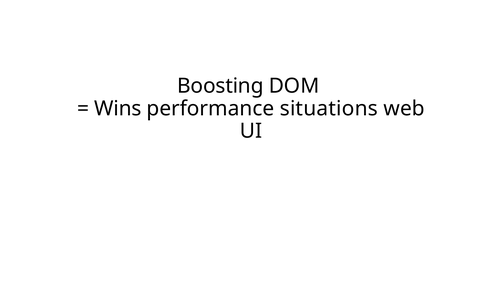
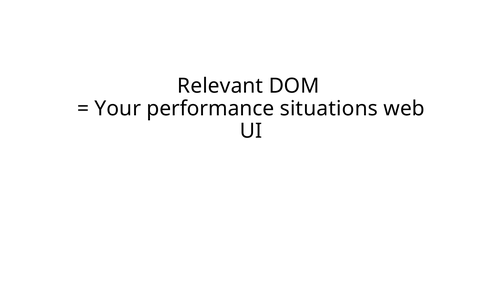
Boosting: Boosting -> Relevant
Wins: Wins -> Your
